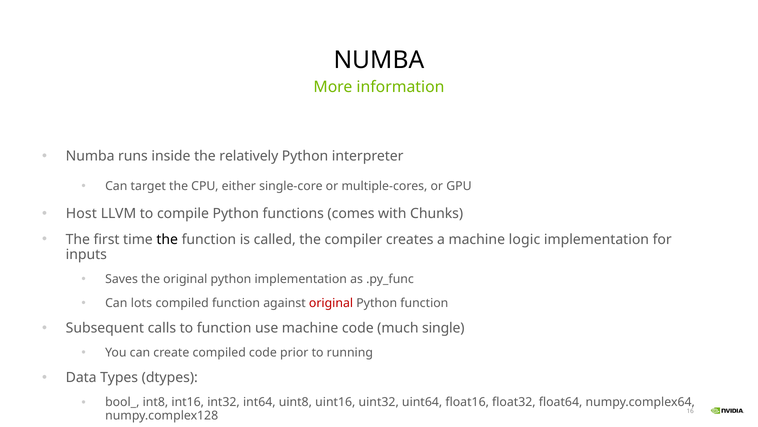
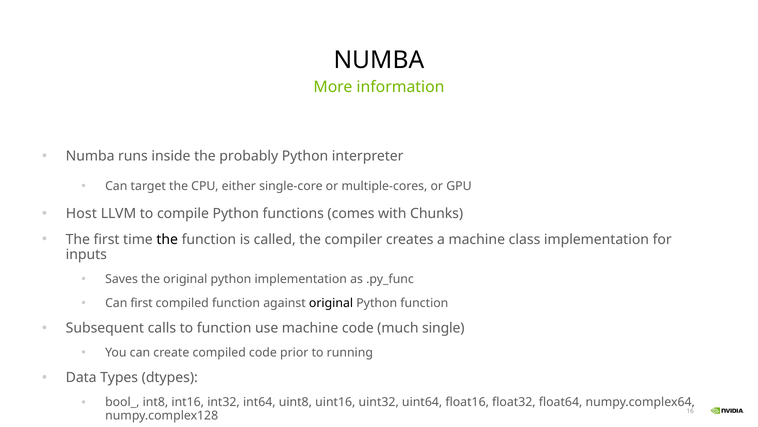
relatively: relatively -> probably
logic: logic -> class
Can lots: lots -> first
original at (331, 303) colour: red -> black
